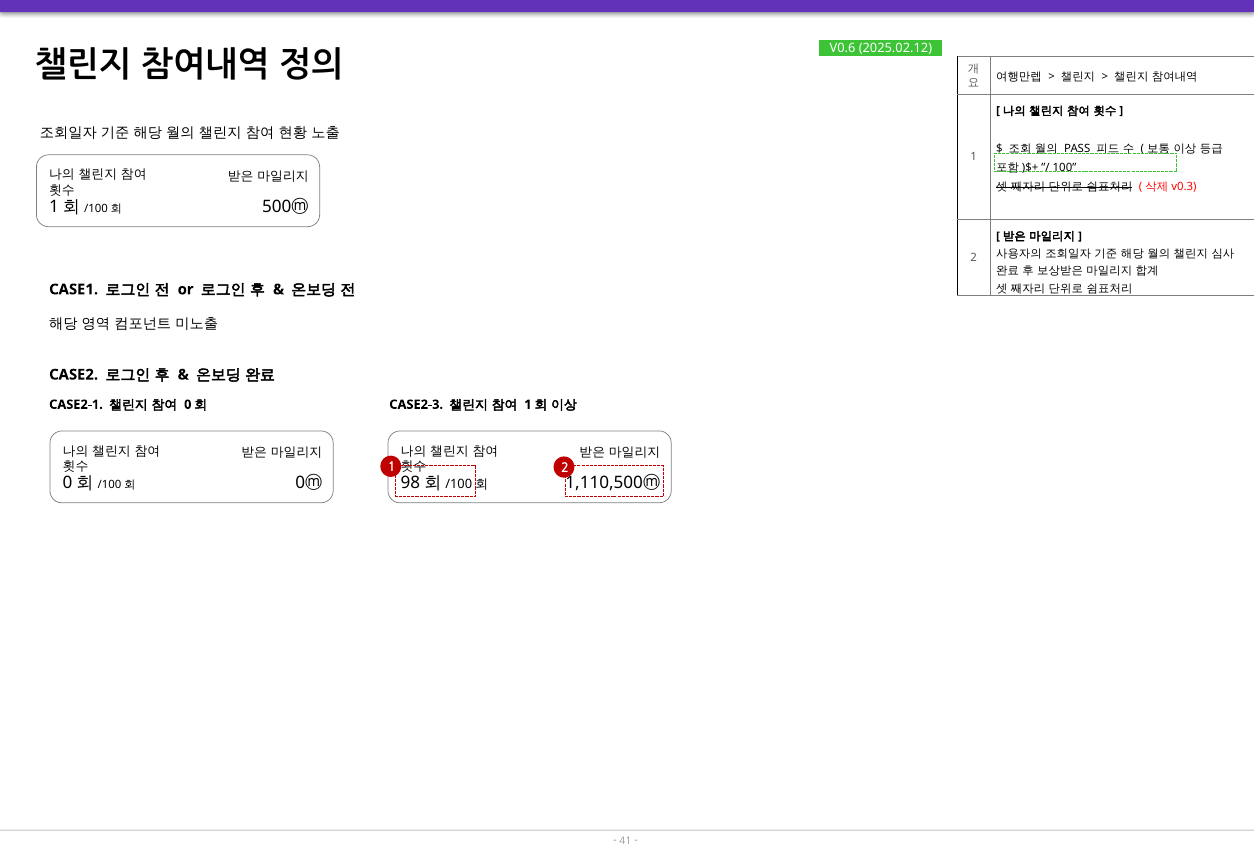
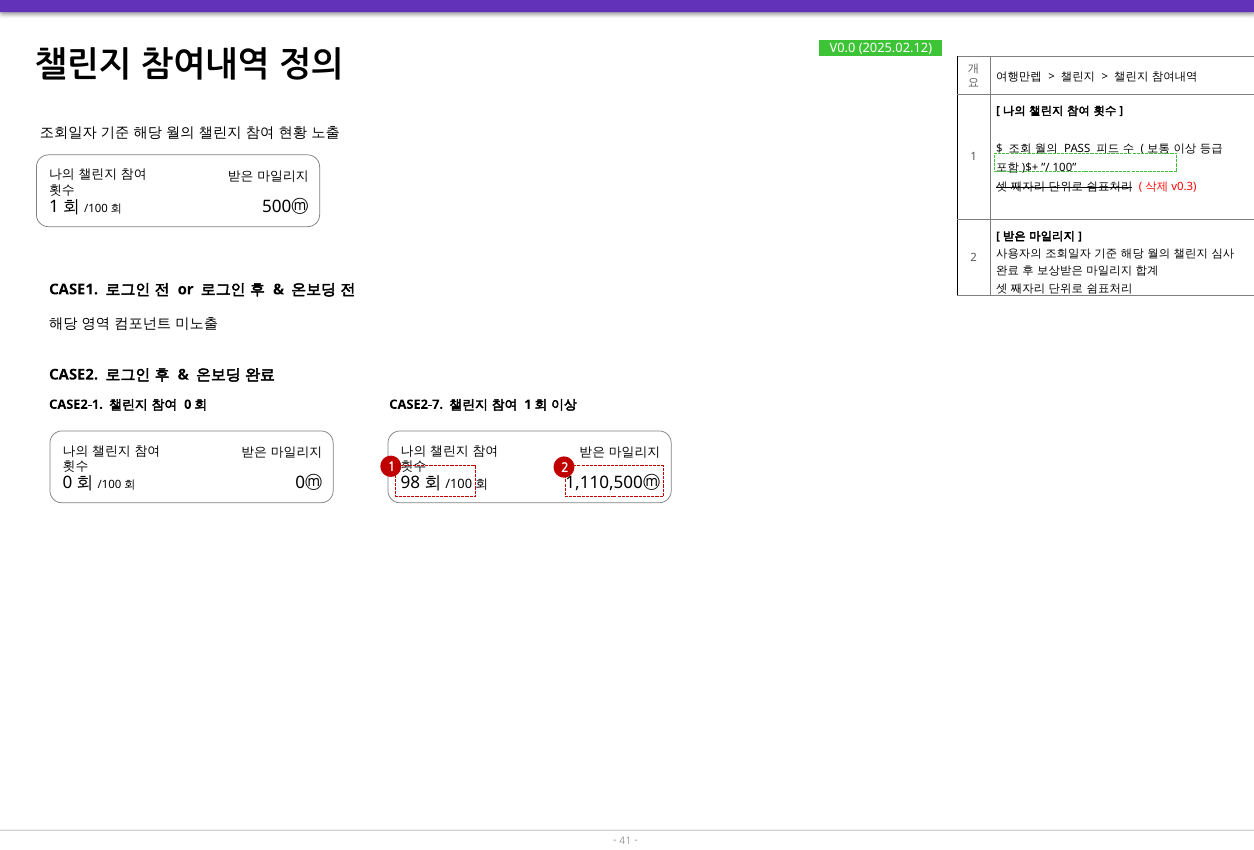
V0.6: V0.6 -> V0.0
CASE2-3: CASE2-3 -> CASE2-7
